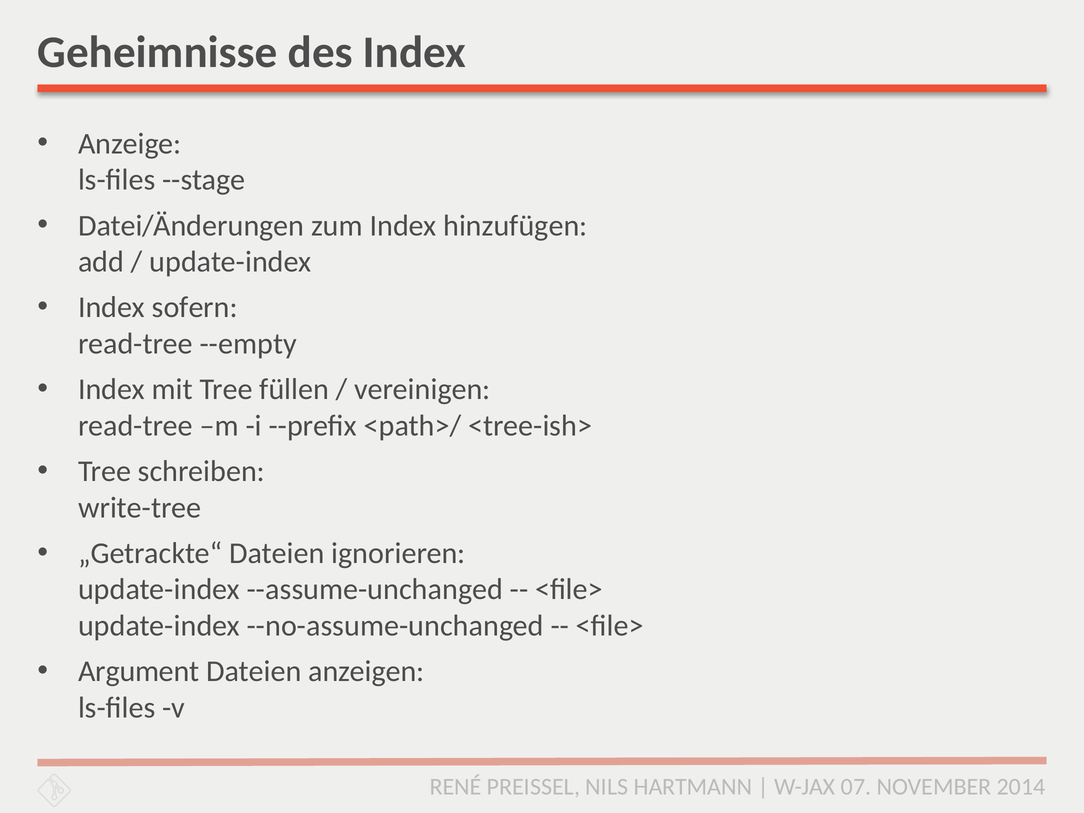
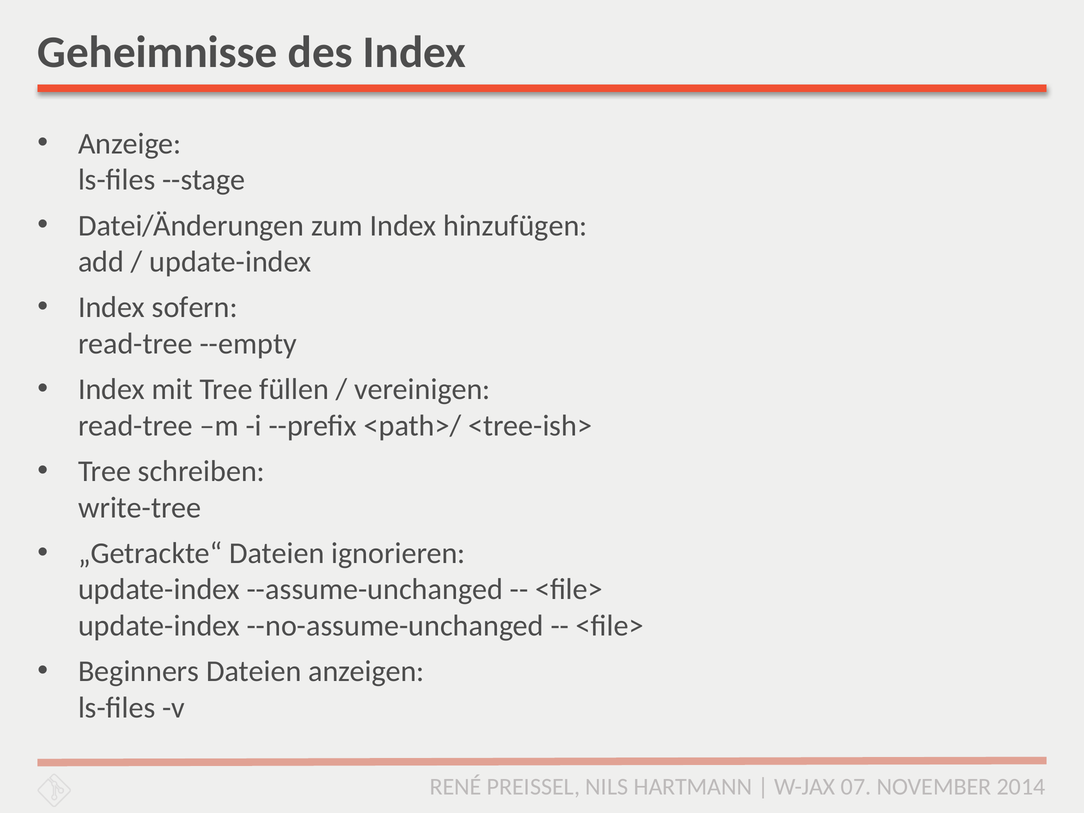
Argument: Argument -> Beginners
